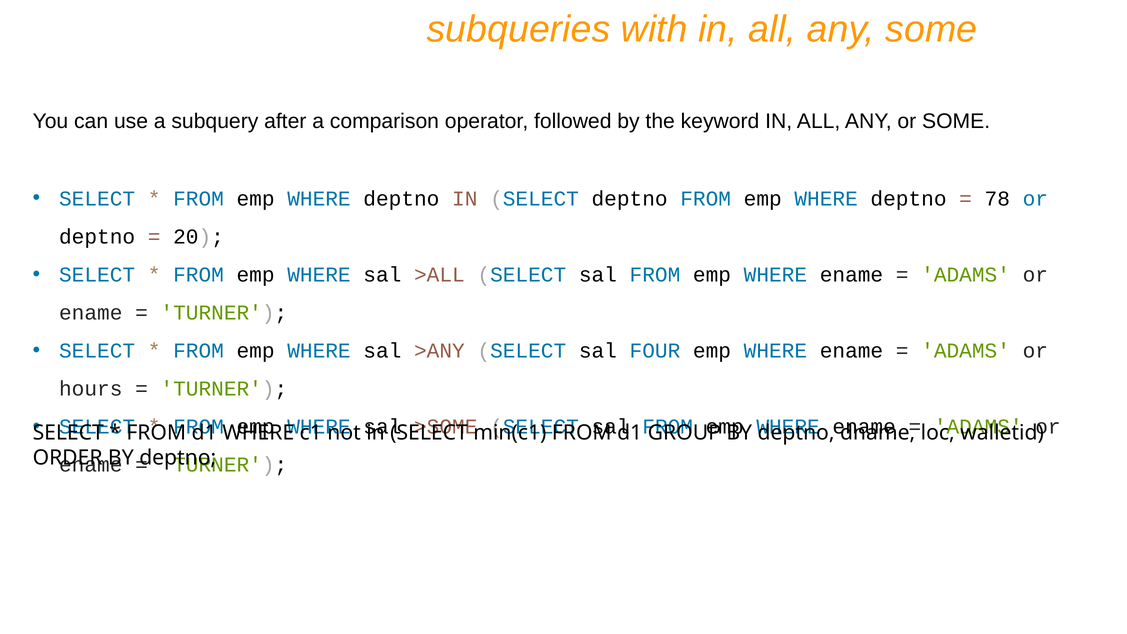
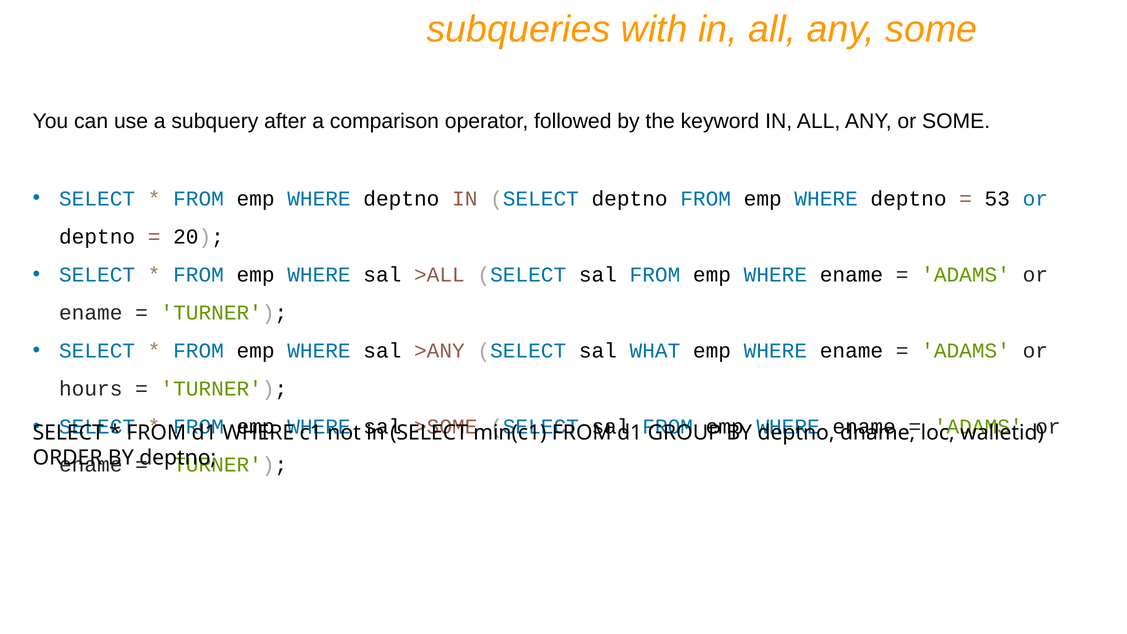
78: 78 -> 53
FOUR: FOUR -> WHAT
